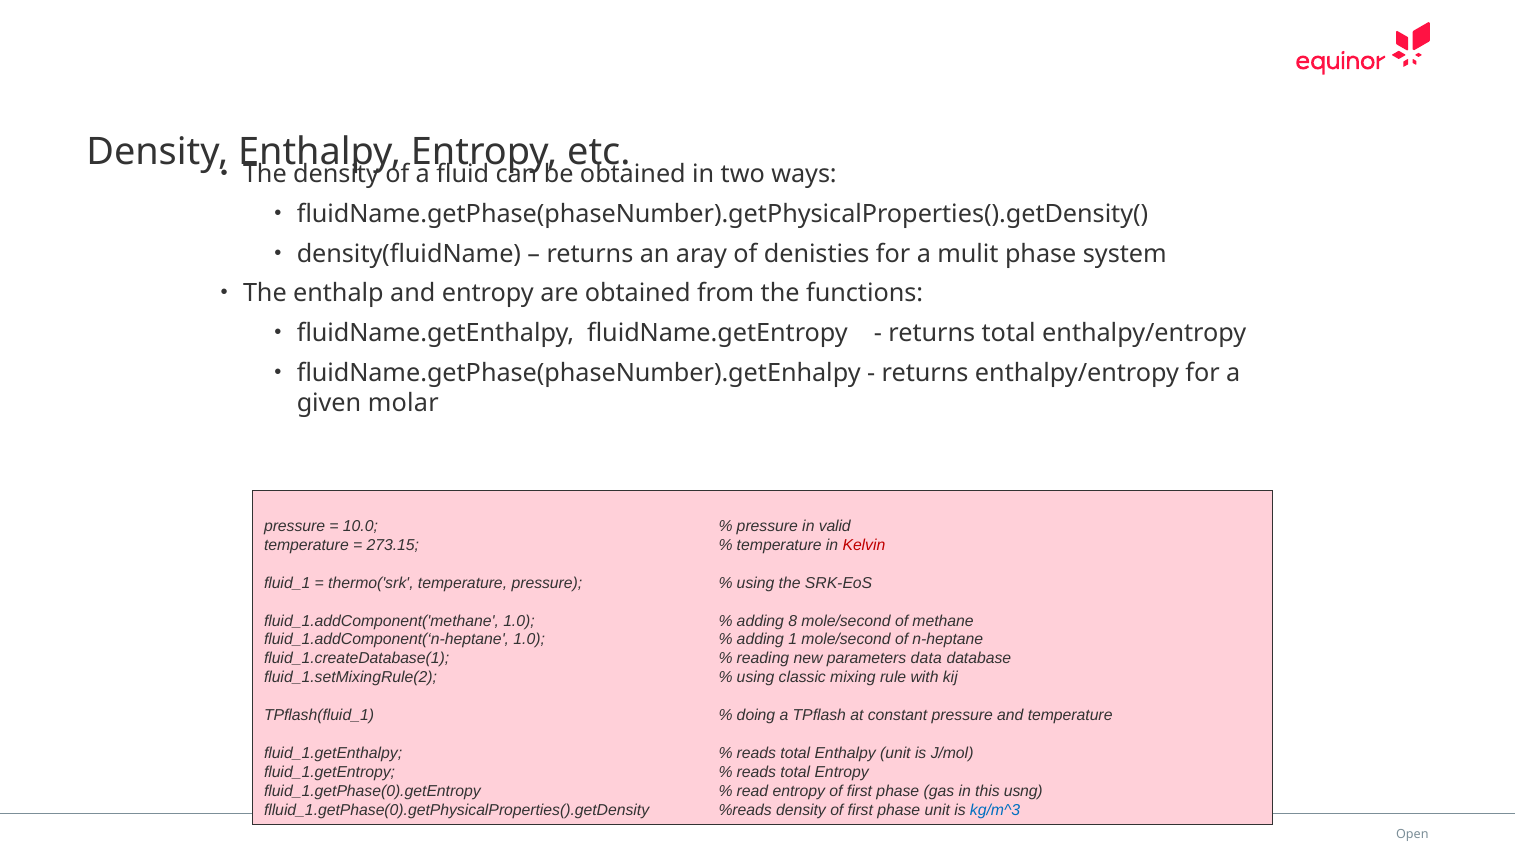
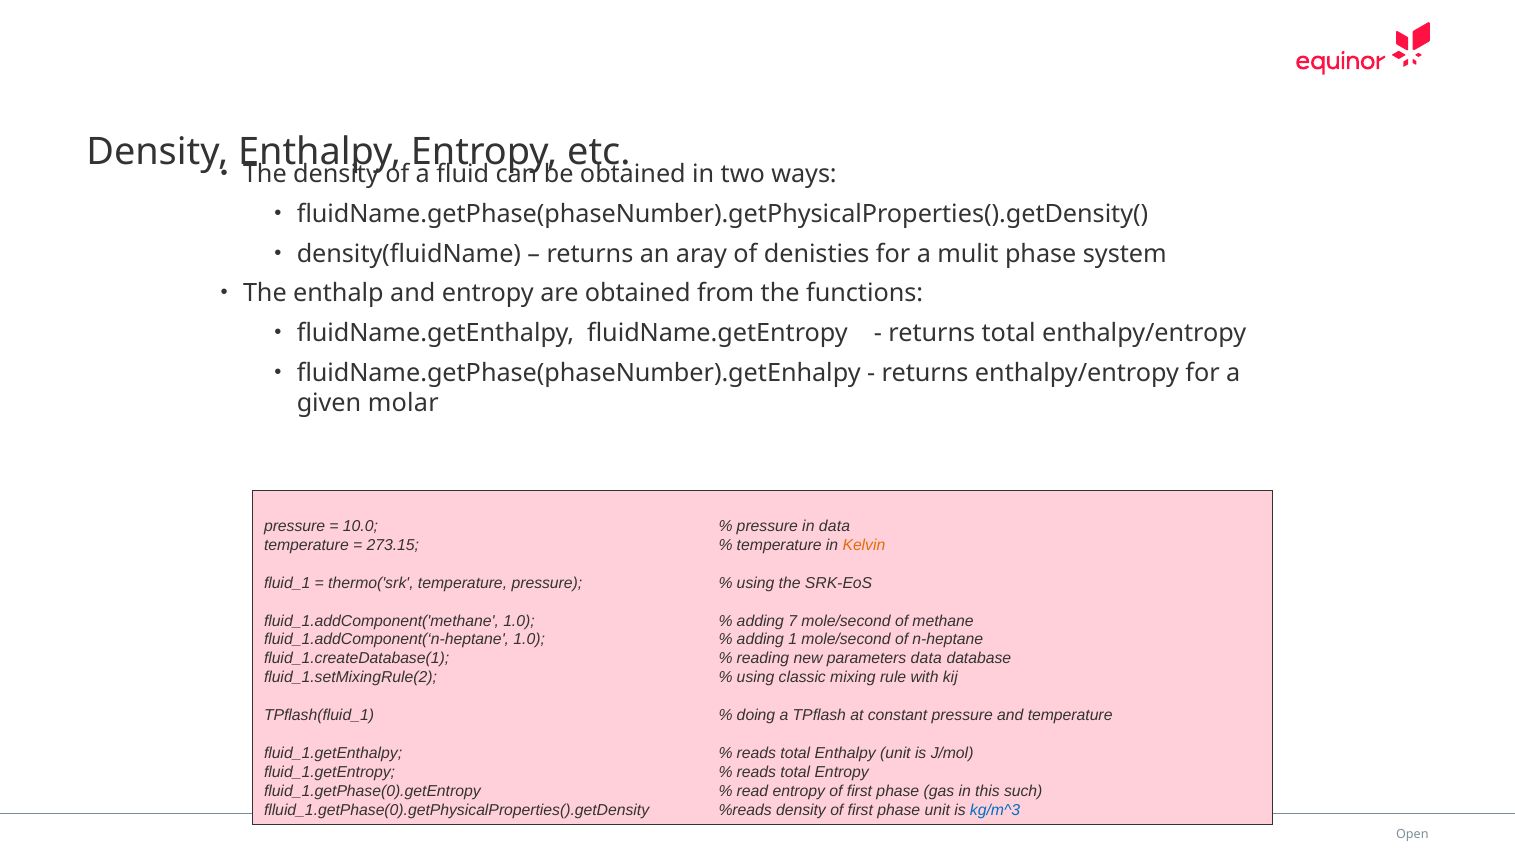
in valid: valid -> data
Kelvin colour: red -> orange
8: 8 -> 7
usng: usng -> such
